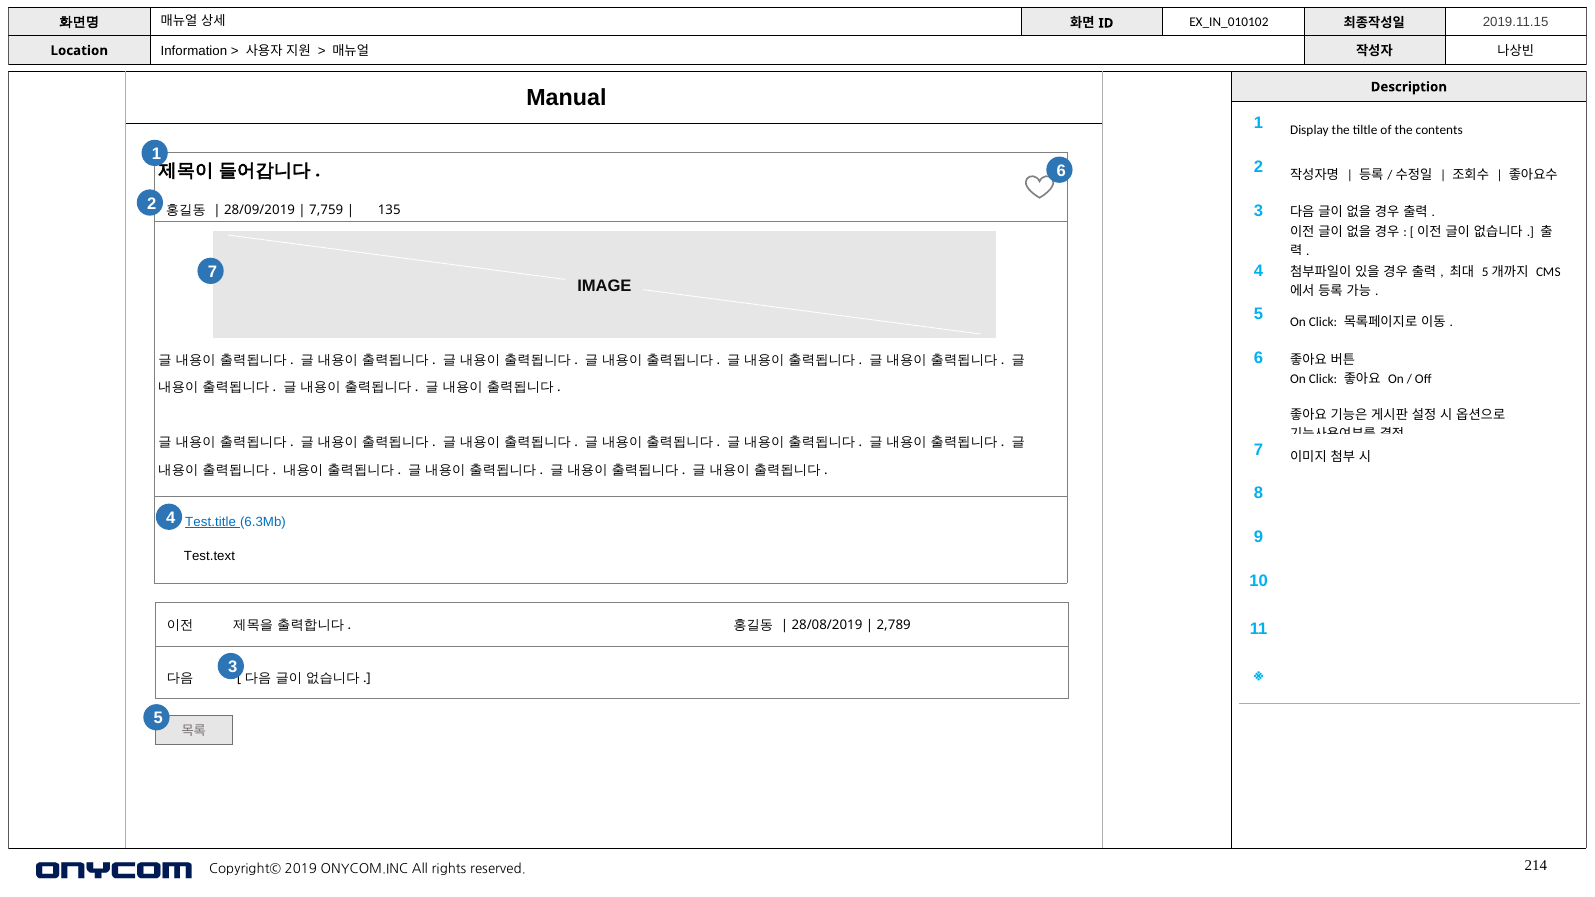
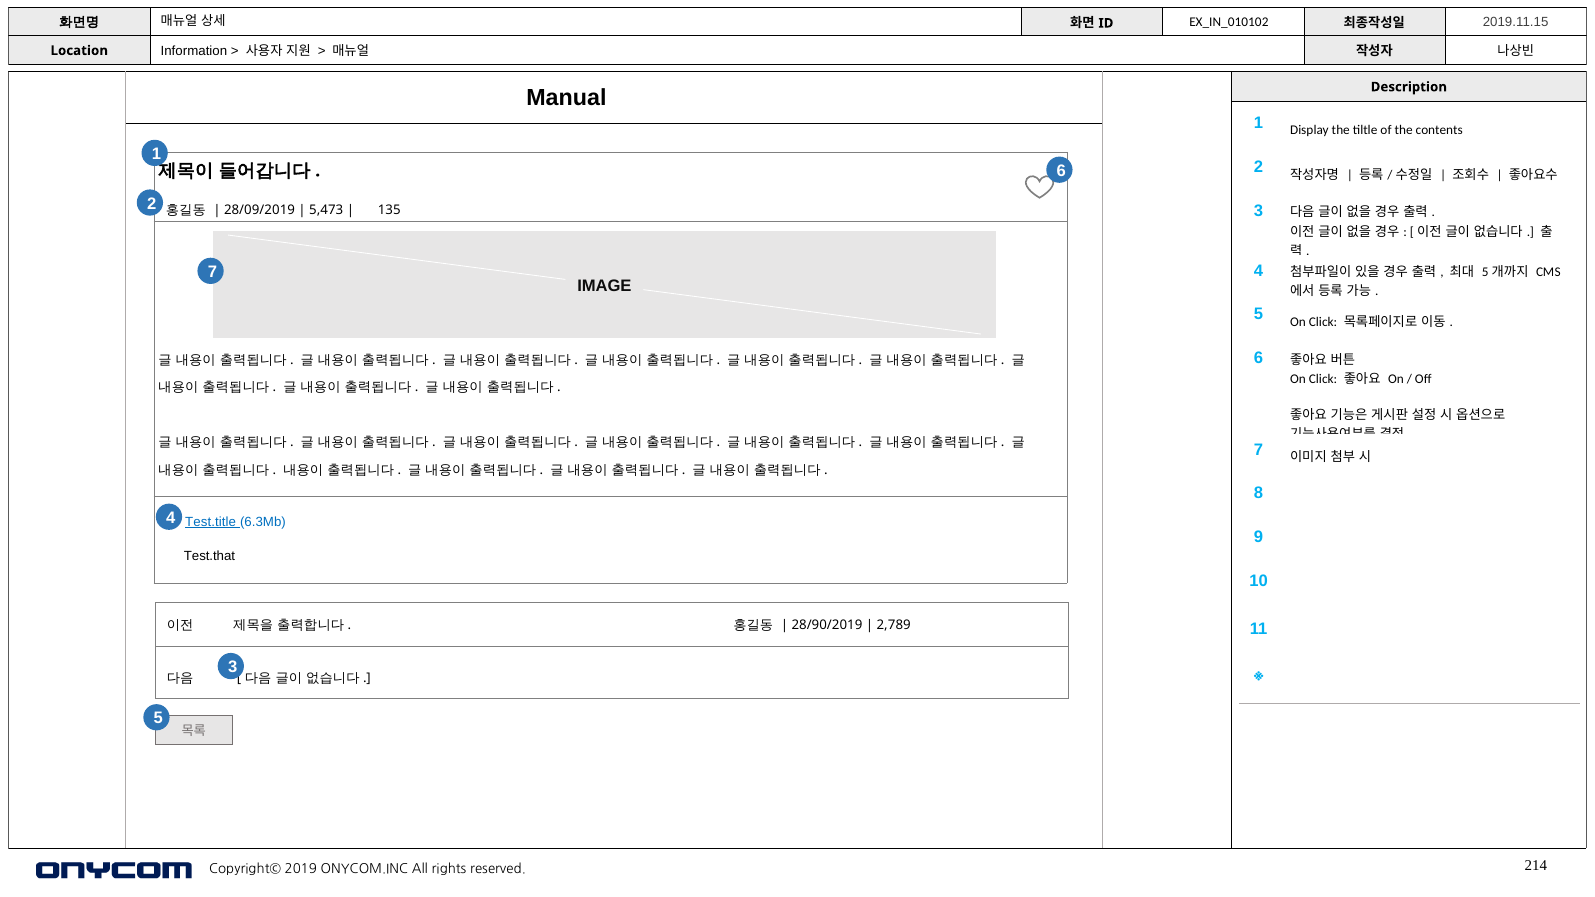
7,759: 7,759 -> 5,473
Test.text: Test.text -> Test.that
28/08/2019: 28/08/2019 -> 28/90/2019
